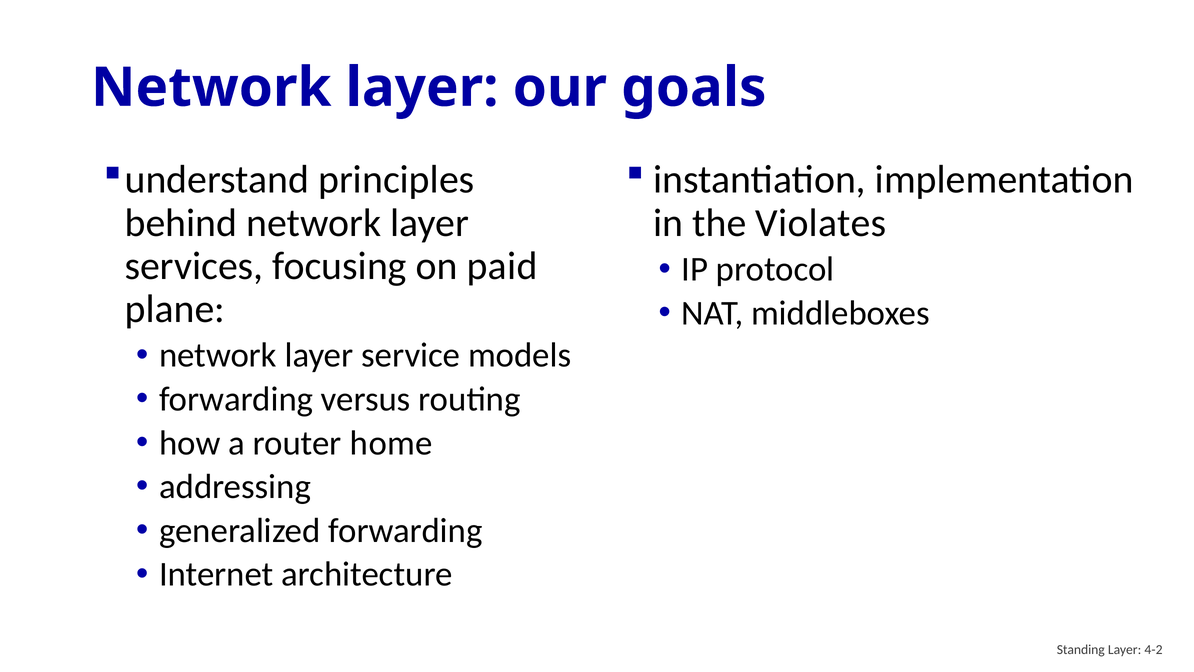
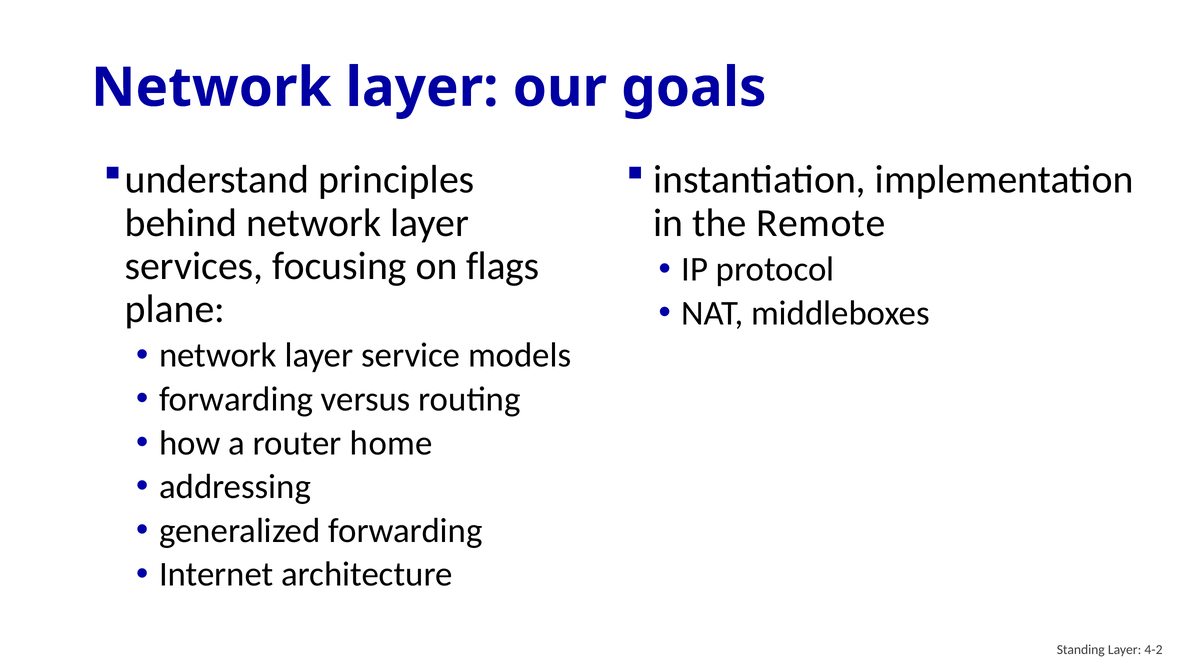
Violates: Violates -> Remote
paid: paid -> flags
